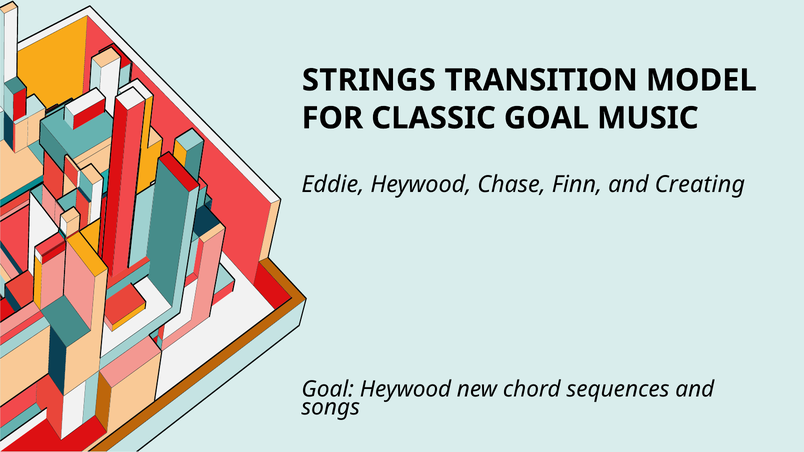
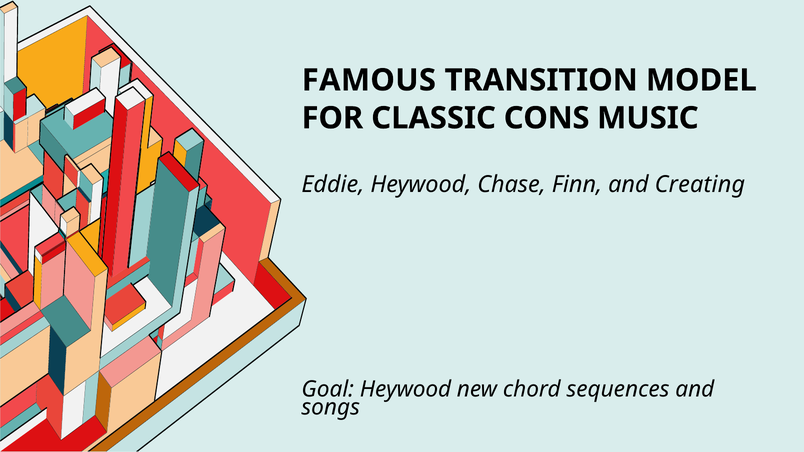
STRINGS: STRINGS -> FAMOUS
CLASSIC GOAL: GOAL -> CONS
